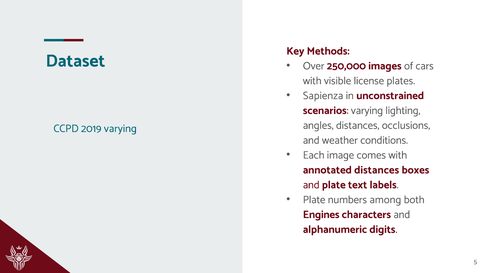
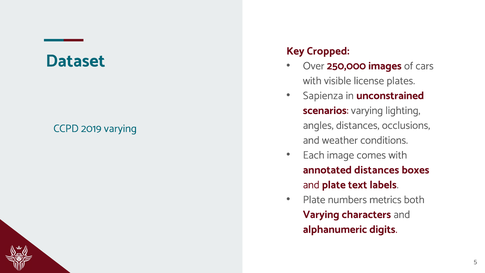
Methods: Methods -> Cropped
among: among -> metrics
Engines at (321, 214): Engines -> Varying
